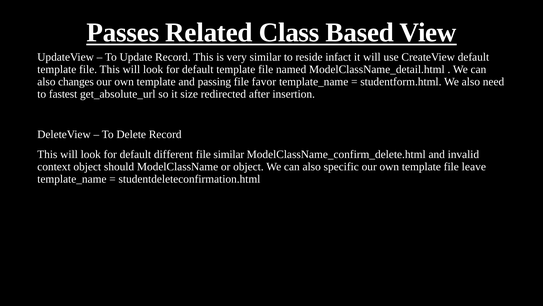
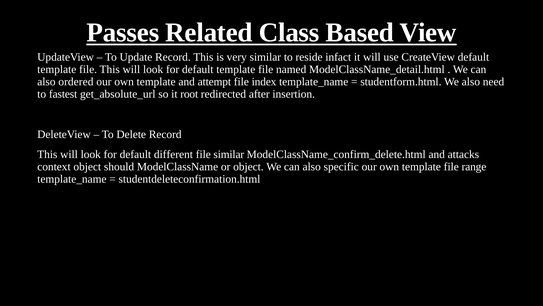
changes: changes -> ordered
passing: passing -> attempt
favor: favor -> index
size: size -> root
invalid: invalid -> attacks
leave: leave -> range
